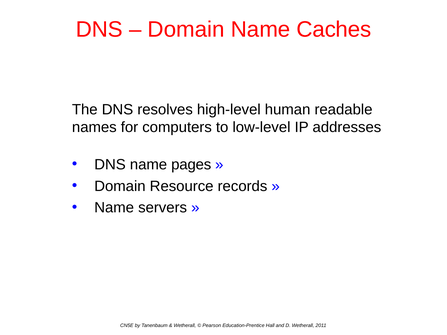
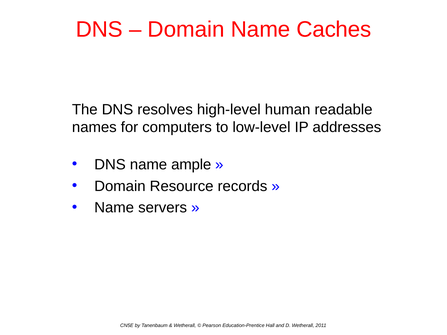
pages: pages -> ample
